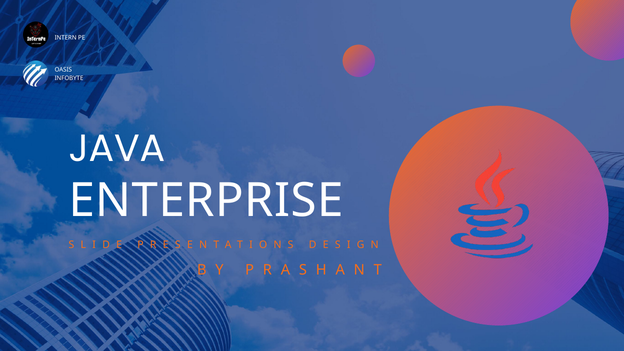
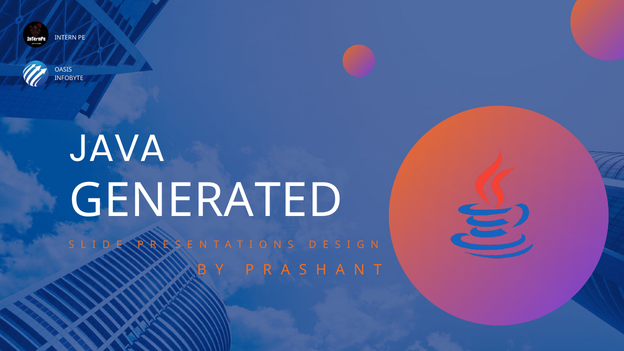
ENTERPRISE: ENTERPRISE -> GENERATED
